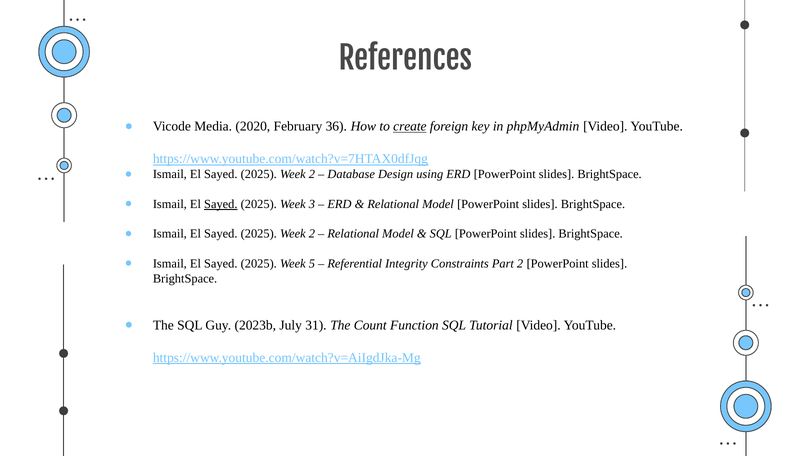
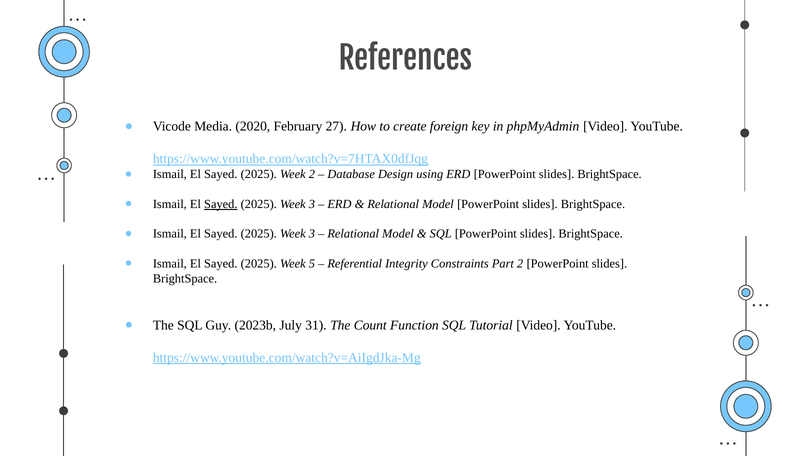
36: 36 -> 27
create underline: present -> none
2 at (312, 234): 2 -> 3
